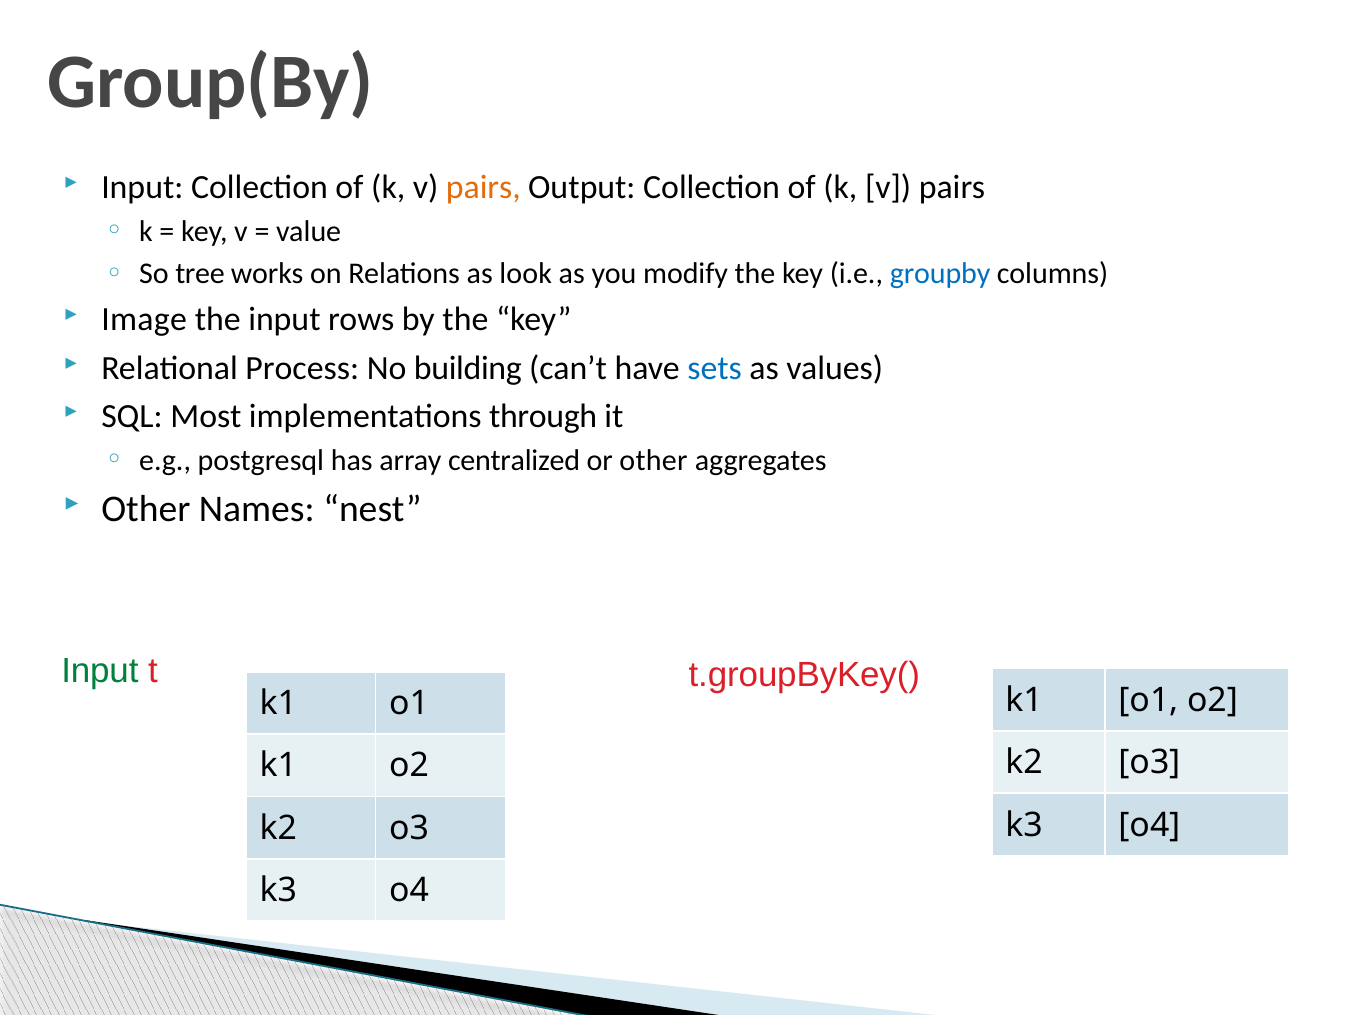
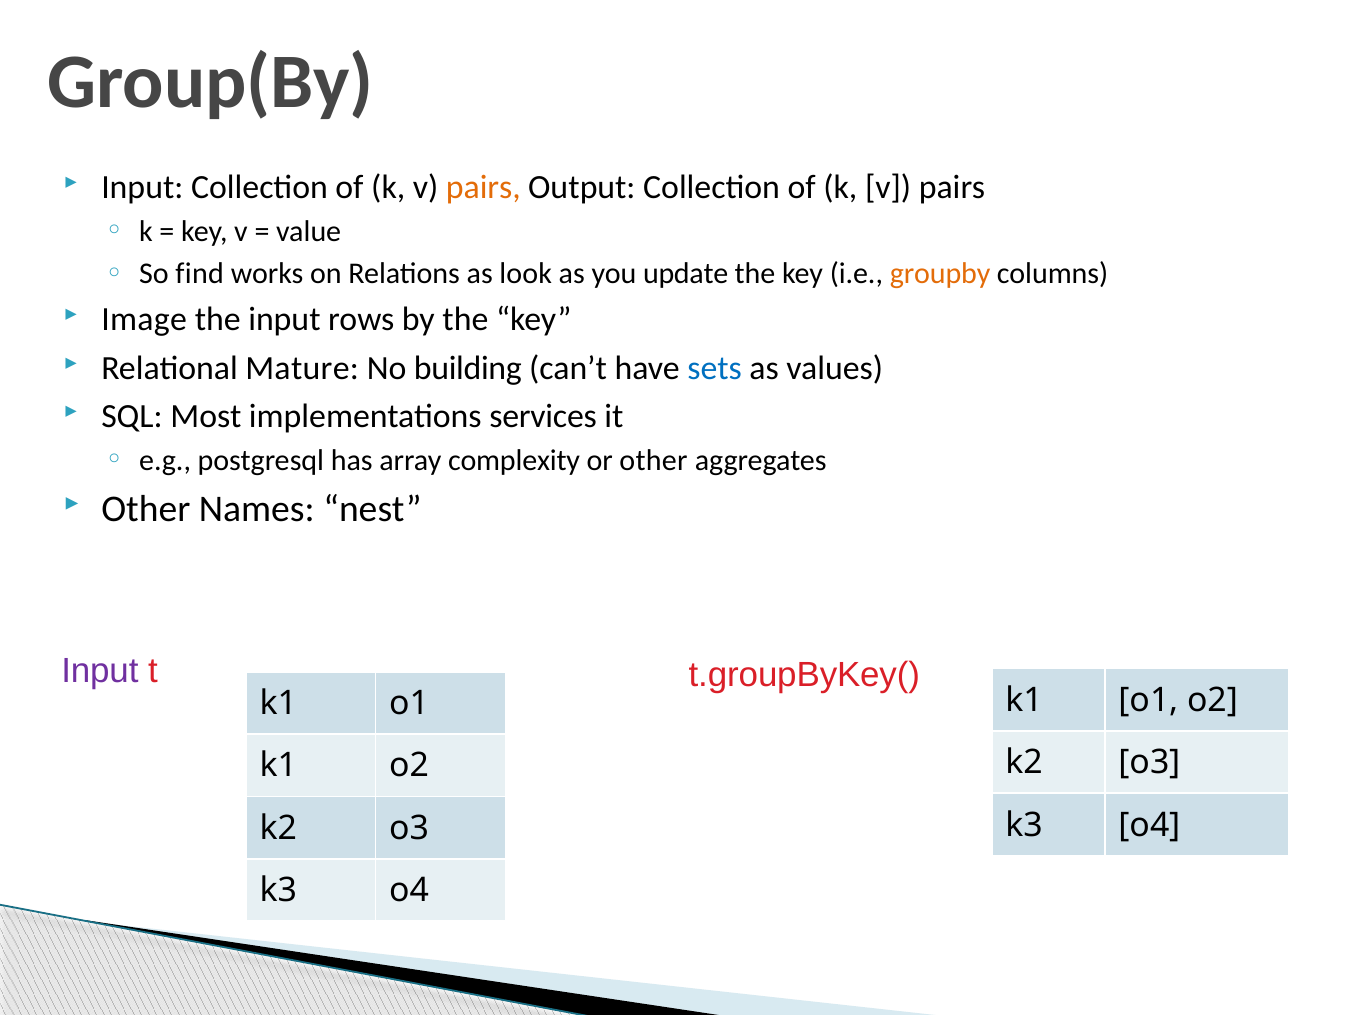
tree: tree -> find
modify: modify -> update
groupby colour: blue -> orange
Process: Process -> Mature
through: through -> services
centralized: centralized -> complexity
Input at (100, 671) colour: green -> purple
